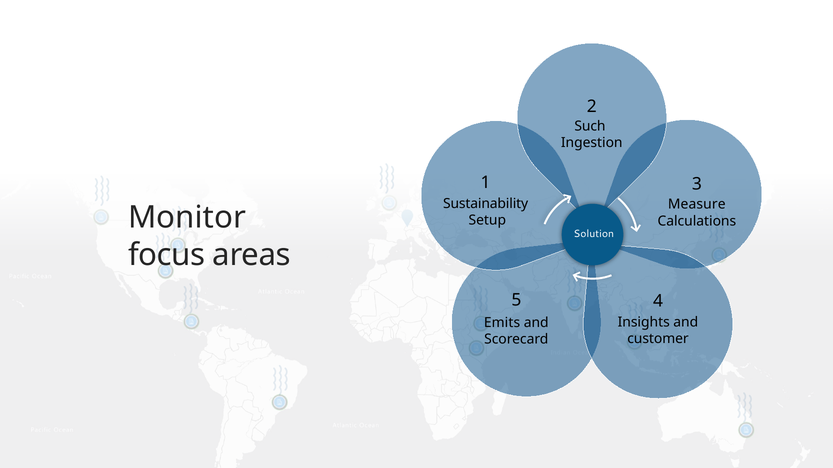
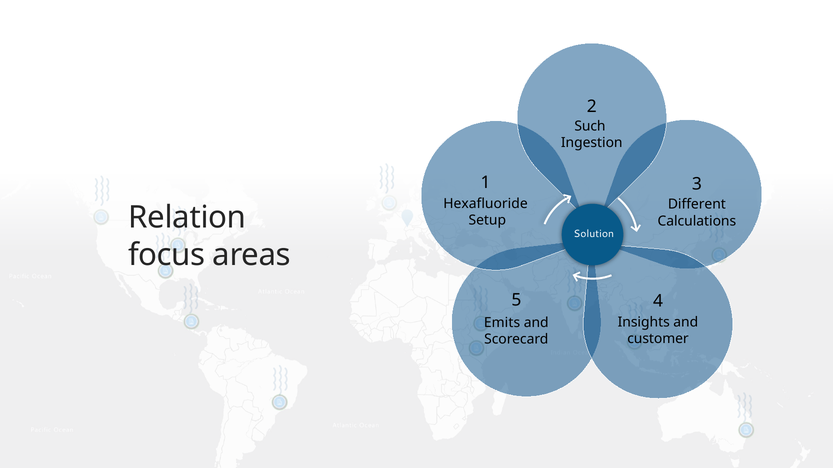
Sustainability: Sustainability -> Hexafluoride
Measure: Measure -> Different
Monitor: Monitor -> Relation
